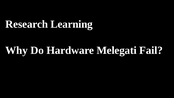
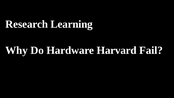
Melegati: Melegati -> Harvard
